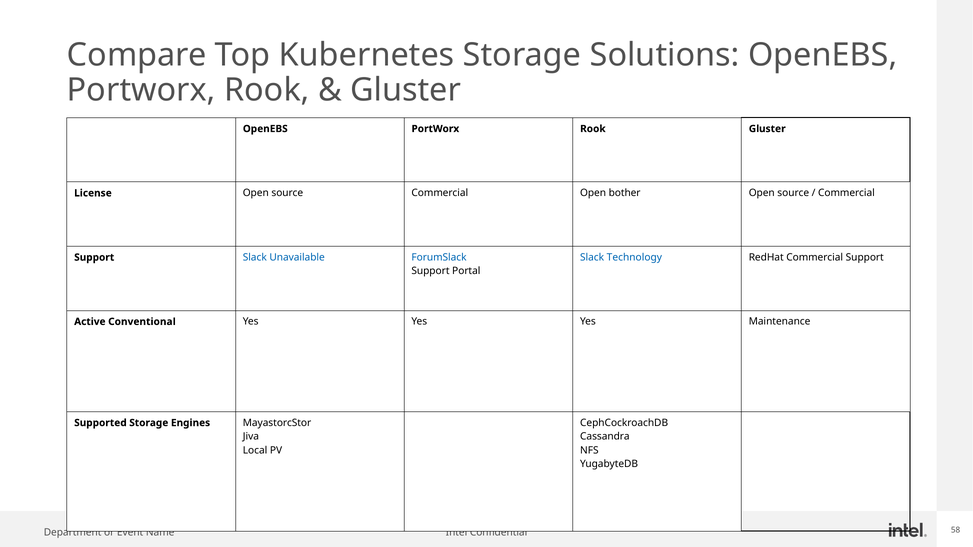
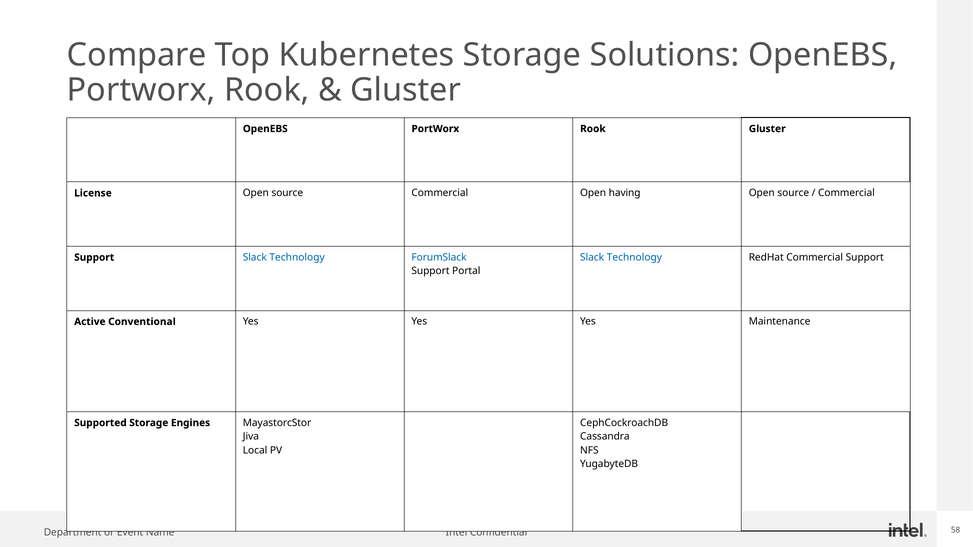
bother: bother -> having
Support Slack Unavailable: Unavailable -> Technology
